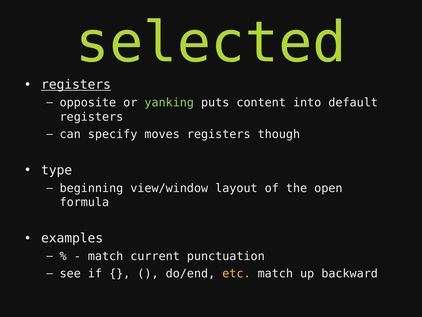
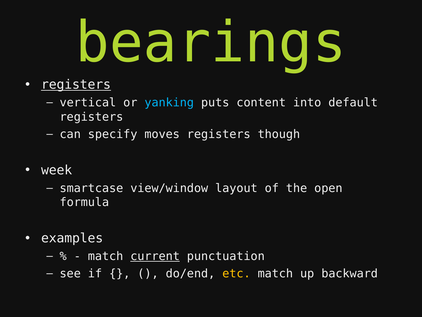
selected: selected -> bearings
opposite: opposite -> vertical
yanking colour: light green -> light blue
type: type -> week
beginning: beginning -> smartcase
current underline: none -> present
